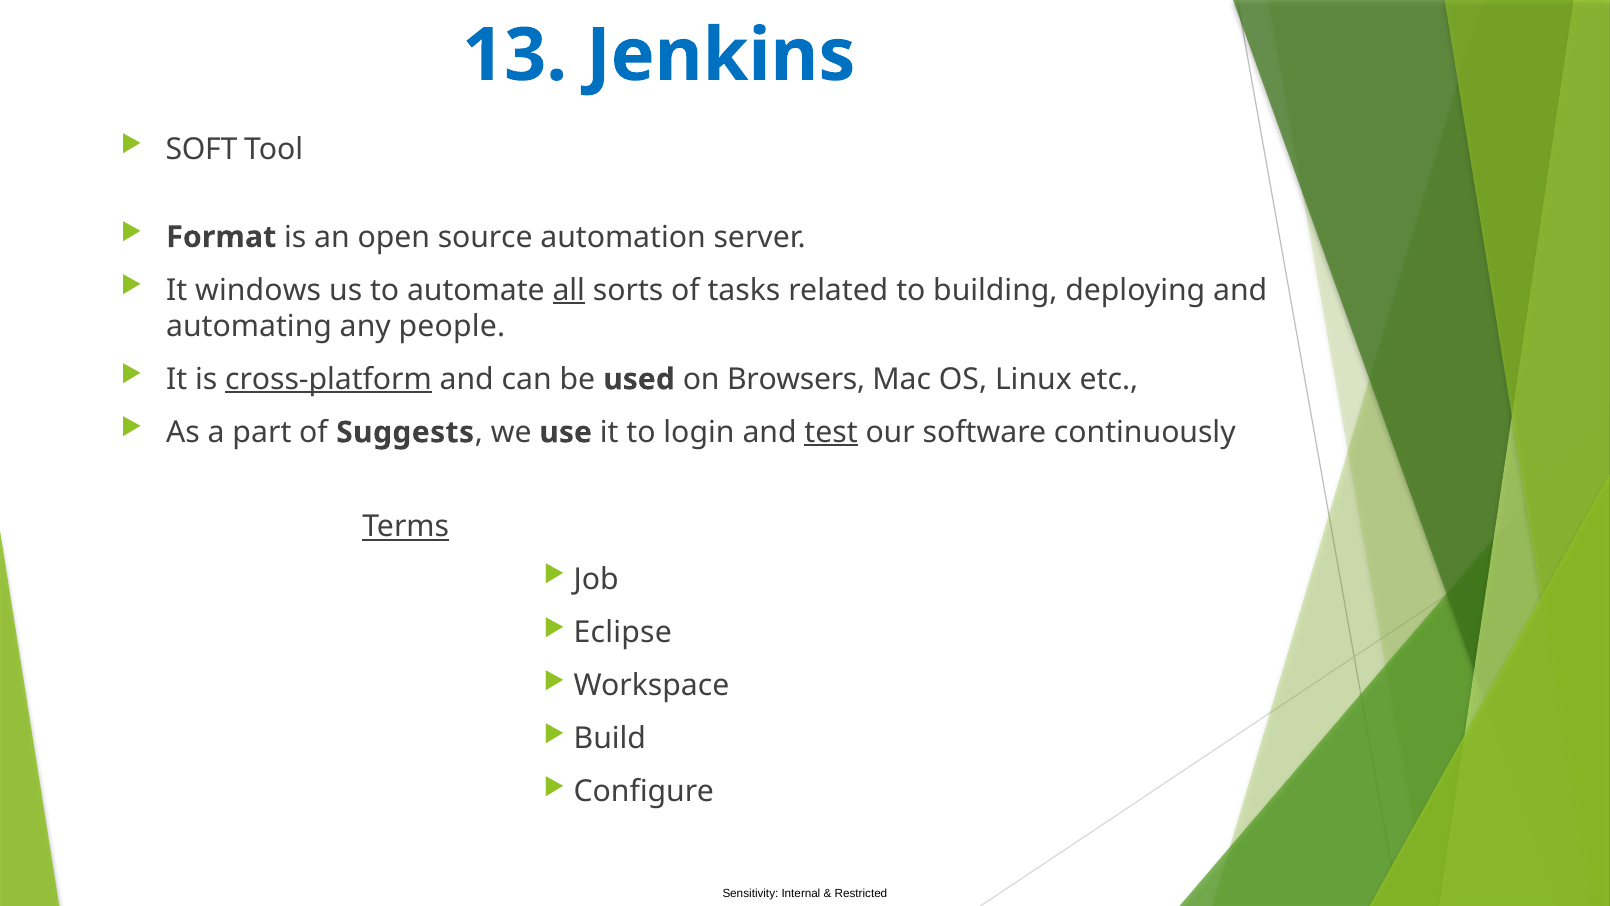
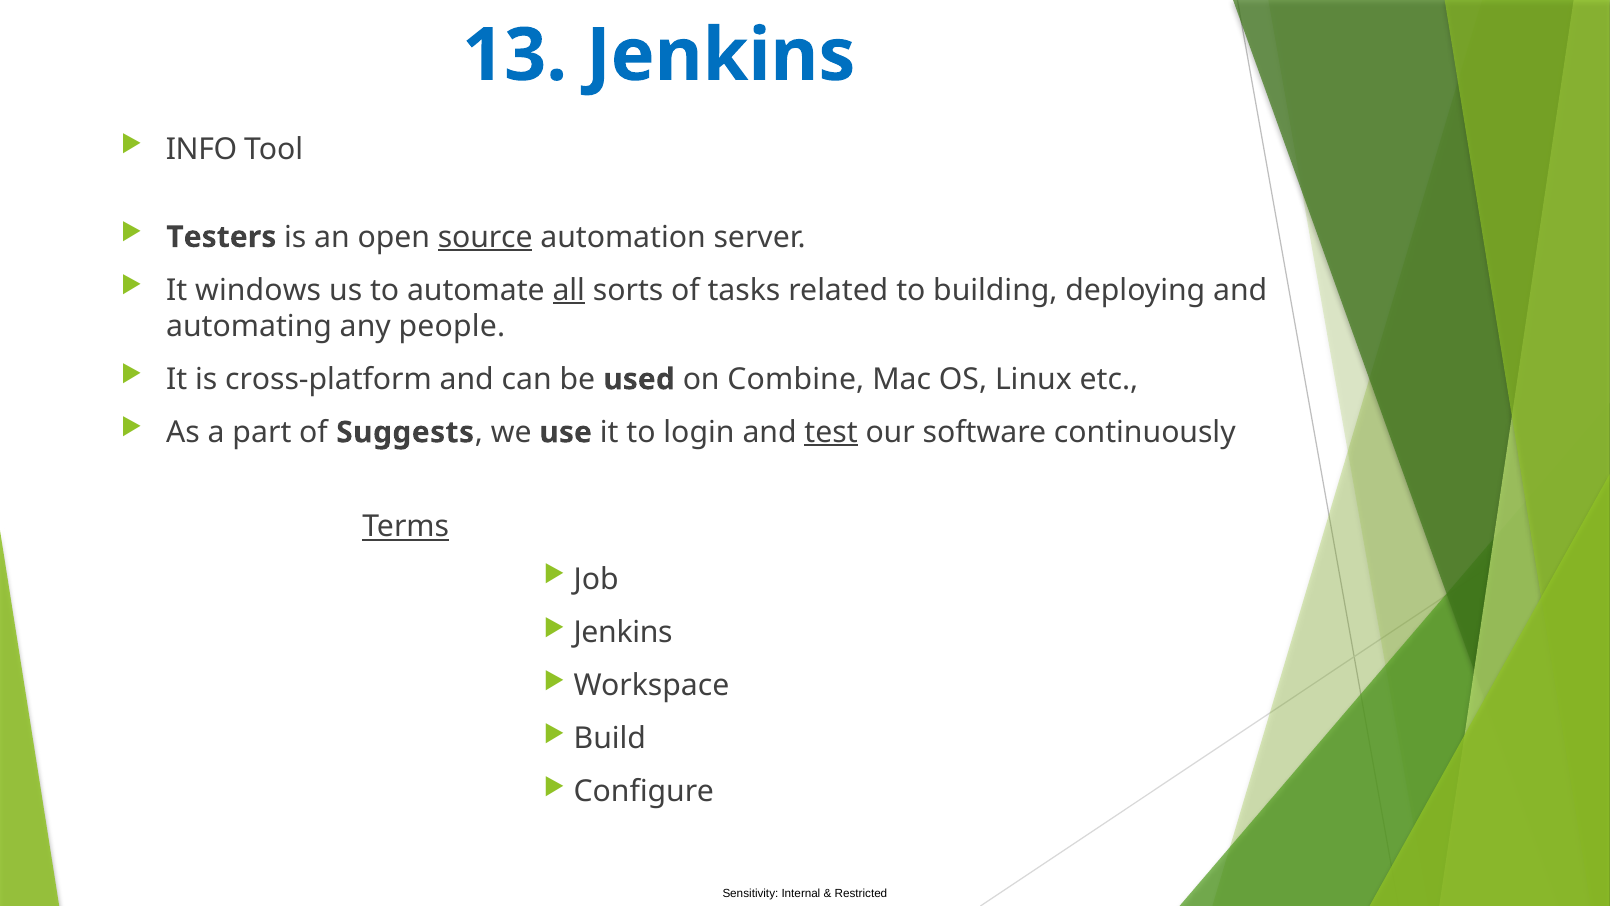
SOFT: SOFT -> INFO
Format: Format -> Testers
source underline: none -> present
cross-platform underline: present -> none
Browsers: Browsers -> Combine
Eclipse at (623, 632): Eclipse -> Jenkins
